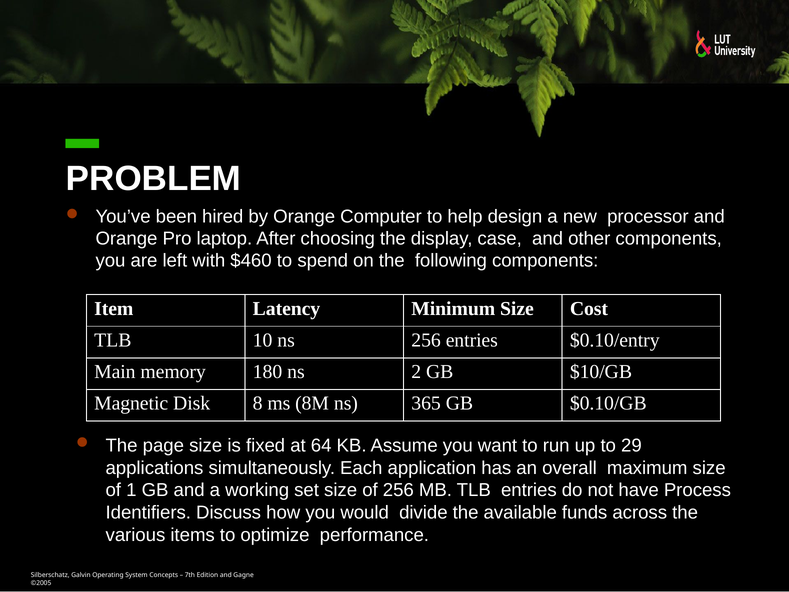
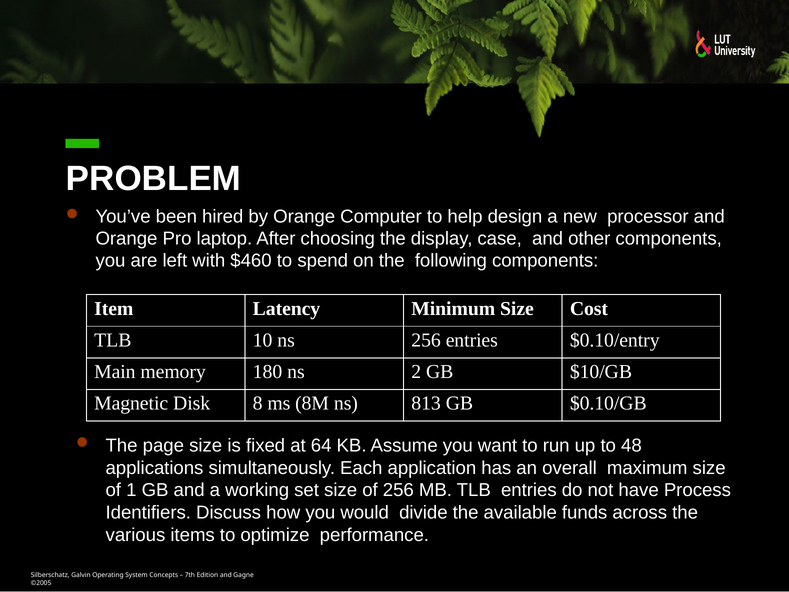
365: 365 -> 813
29: 29 -> 48
